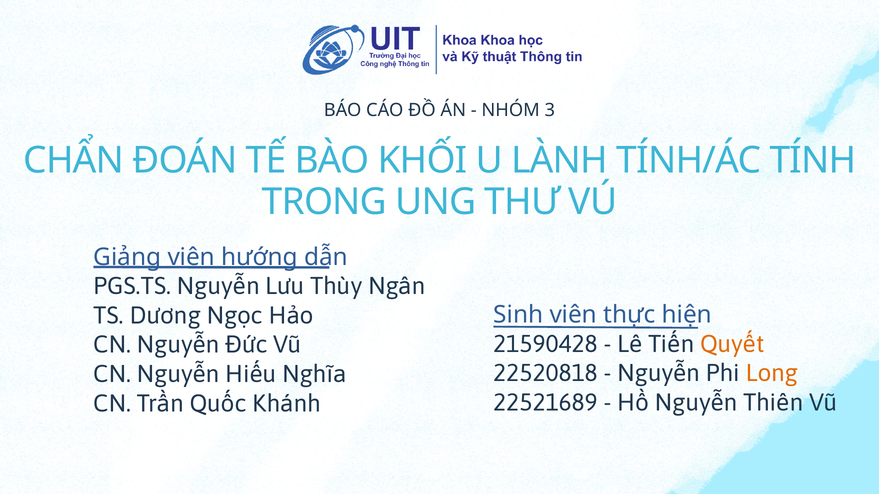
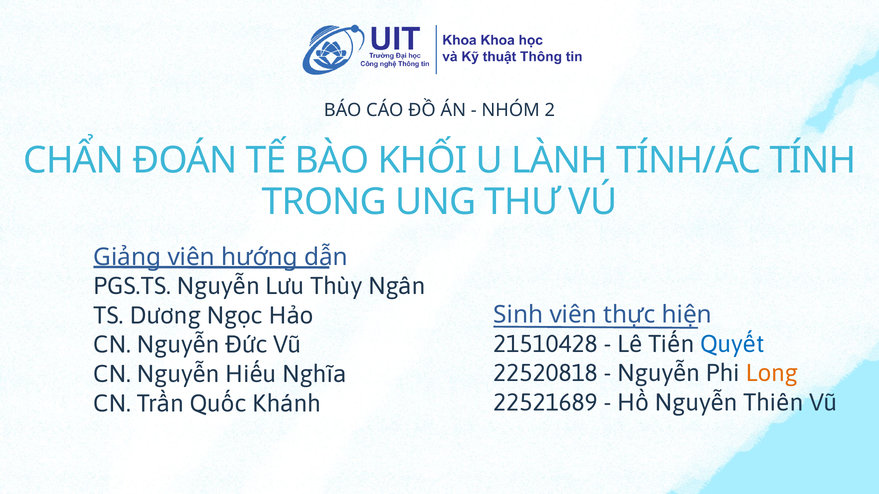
3: 3 -> 2
21590428: 21590428 -> 21510428
Quyết colour: orange -> blue
